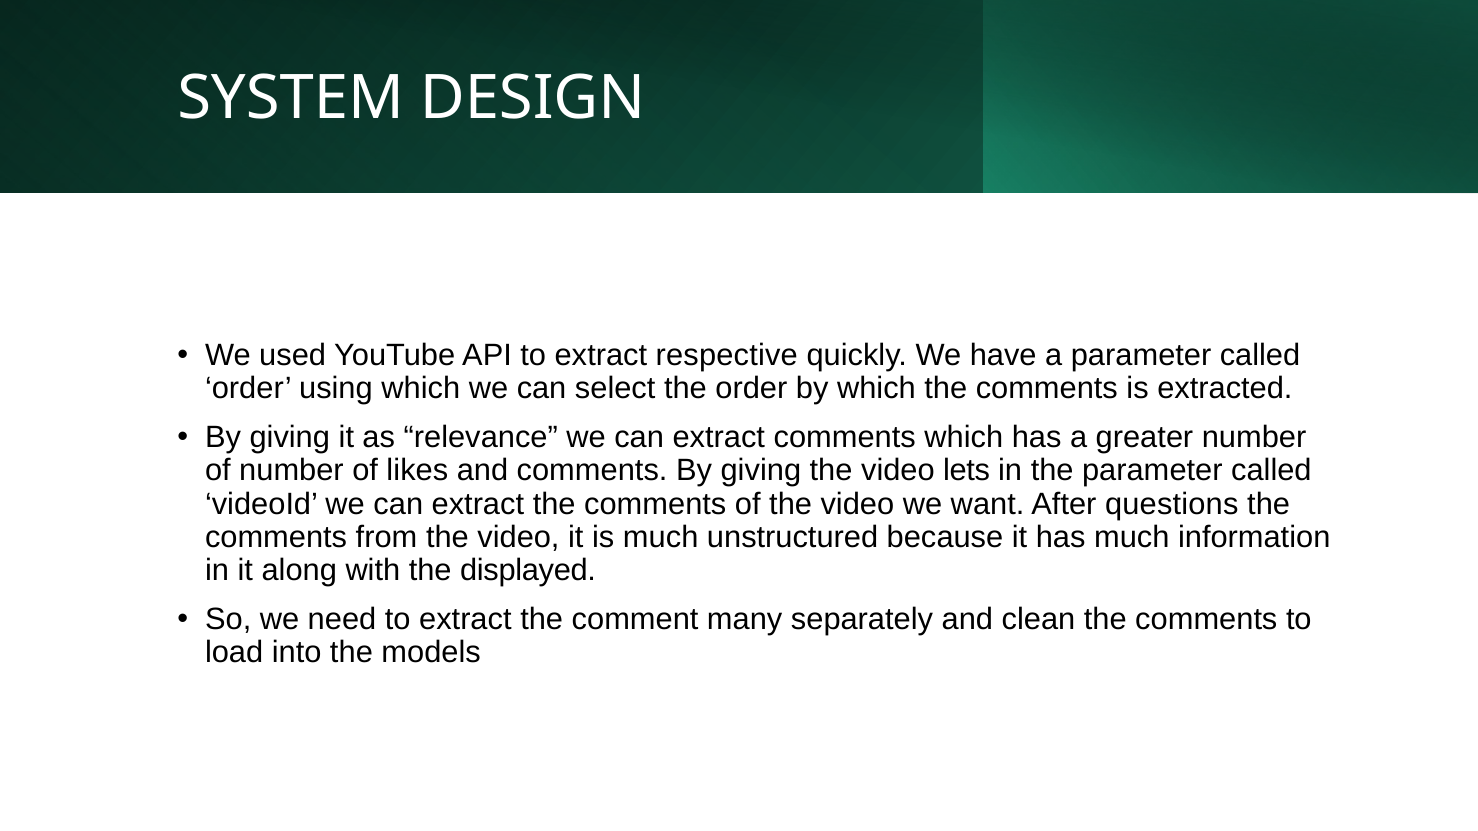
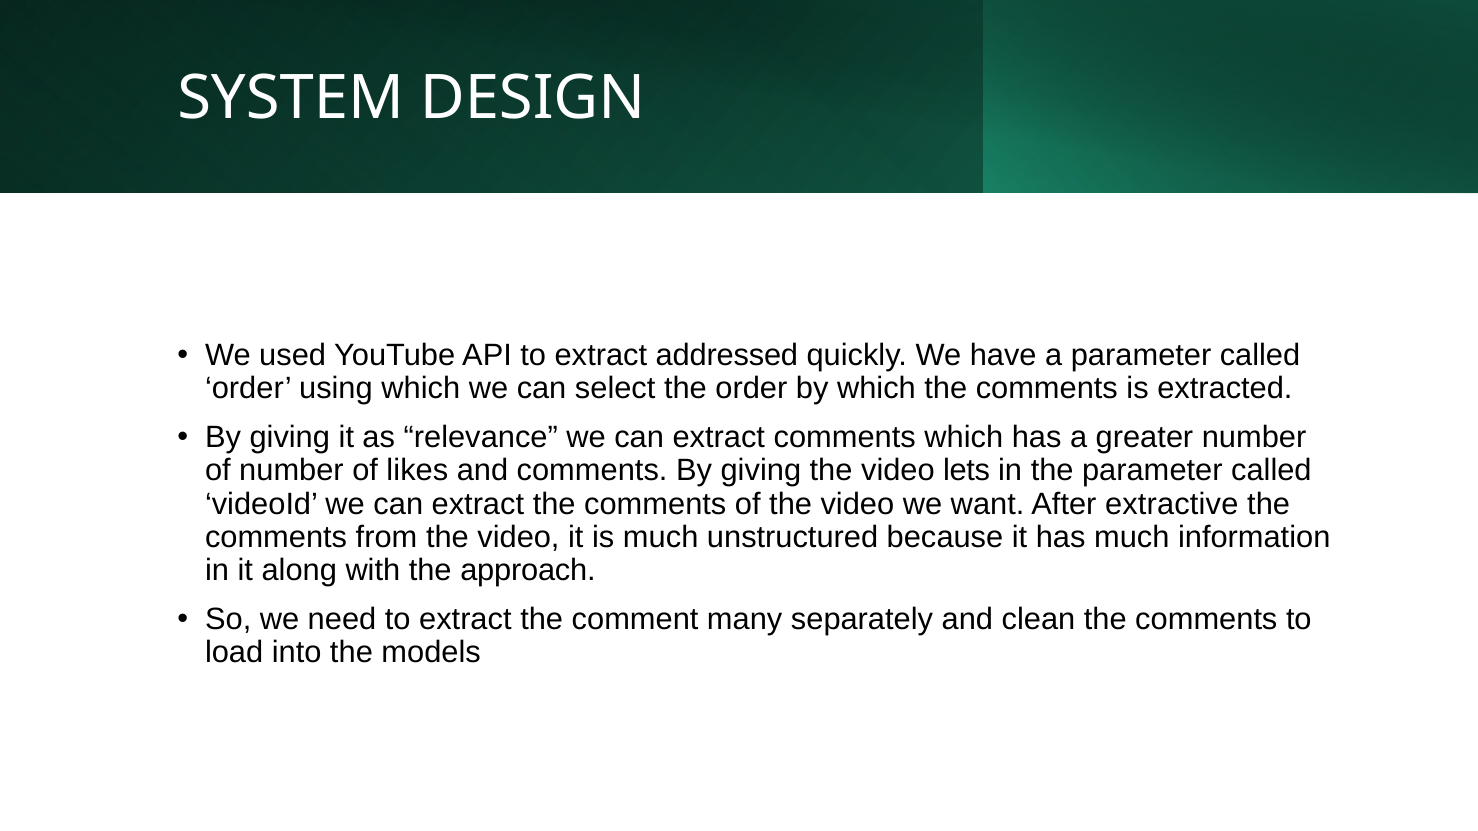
respective: respective -> addressed
questions: questions -> extractive
displayed: displayed -> approach
